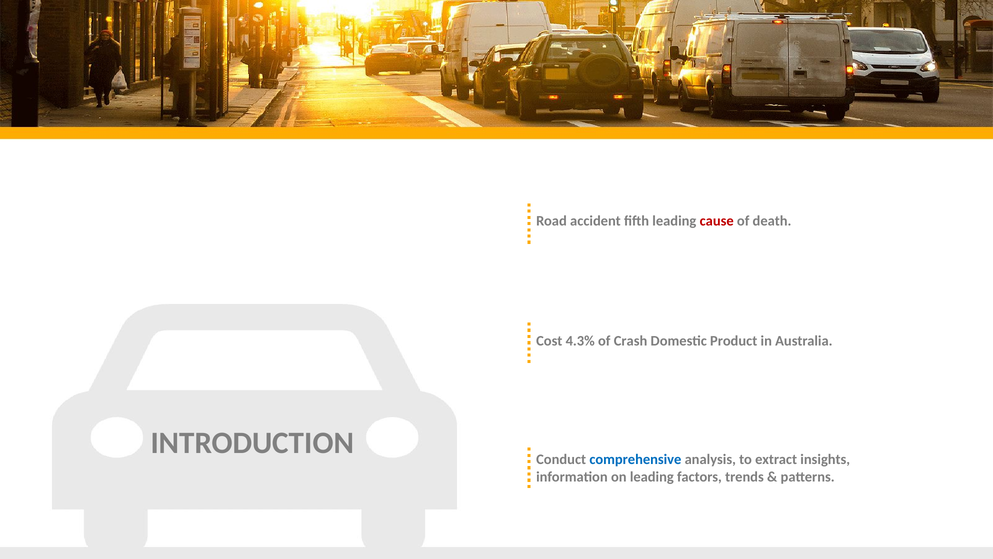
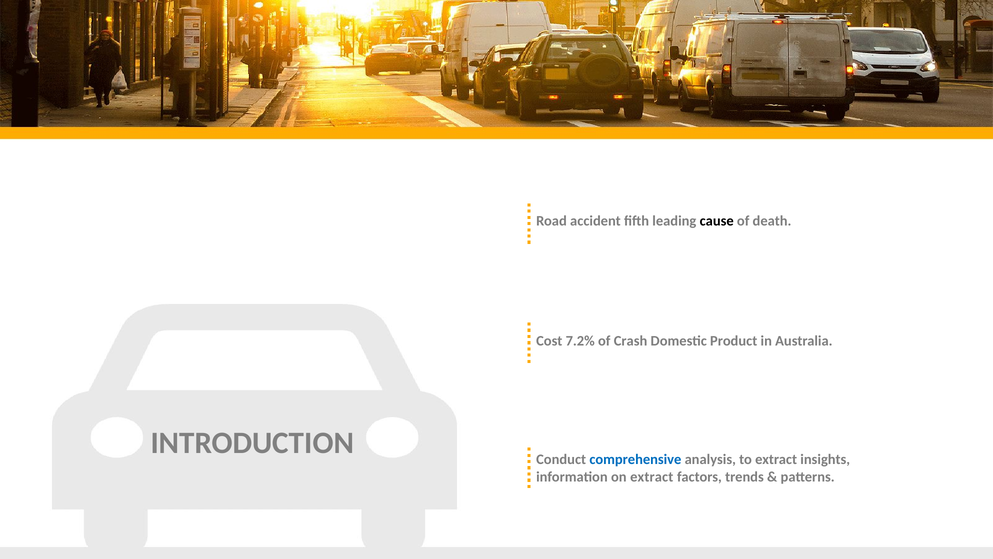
cause colour: red -> black
4.3%: 4.3% -> 7.2%
on leading: leading -> extract
